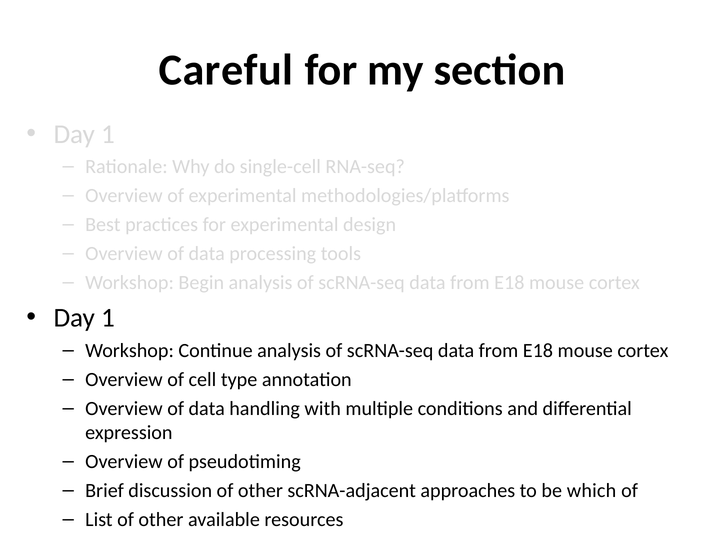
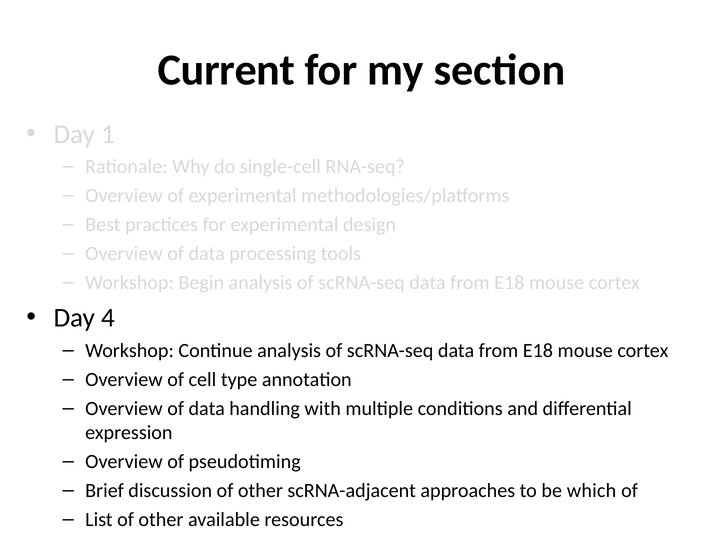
Careful: Careful -> Current
1 at (108, 318): 1 -> 4
